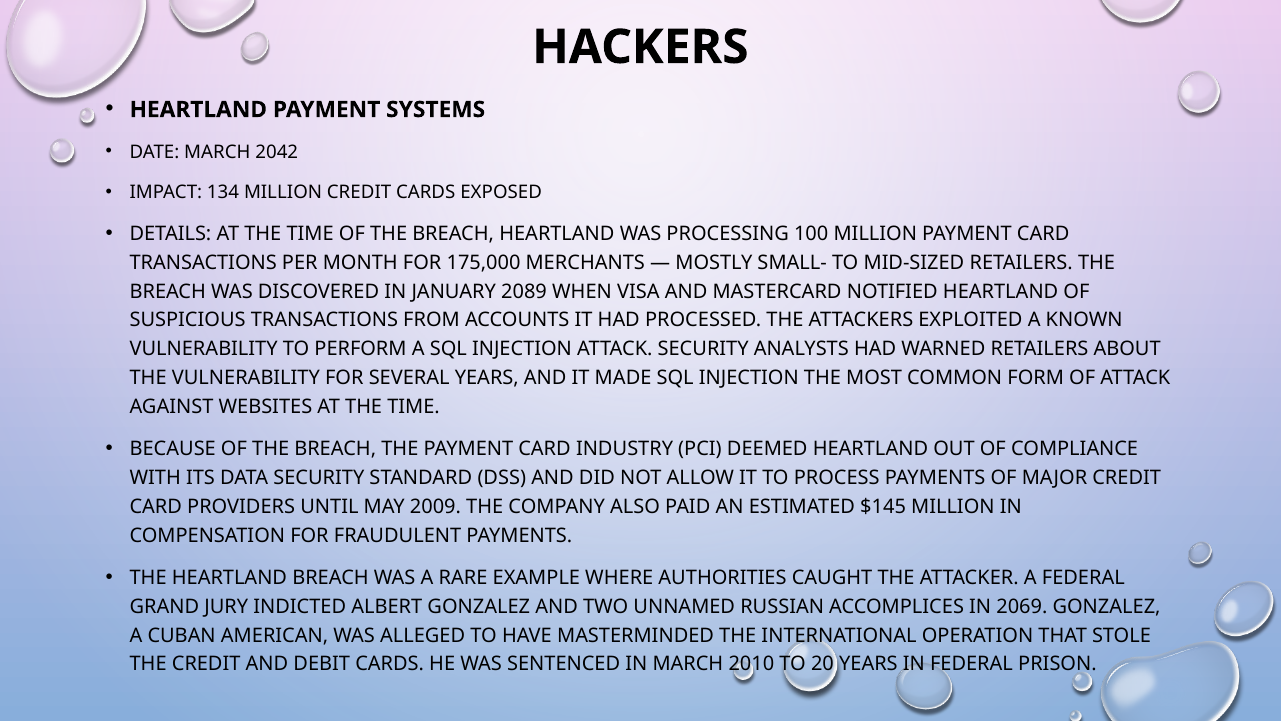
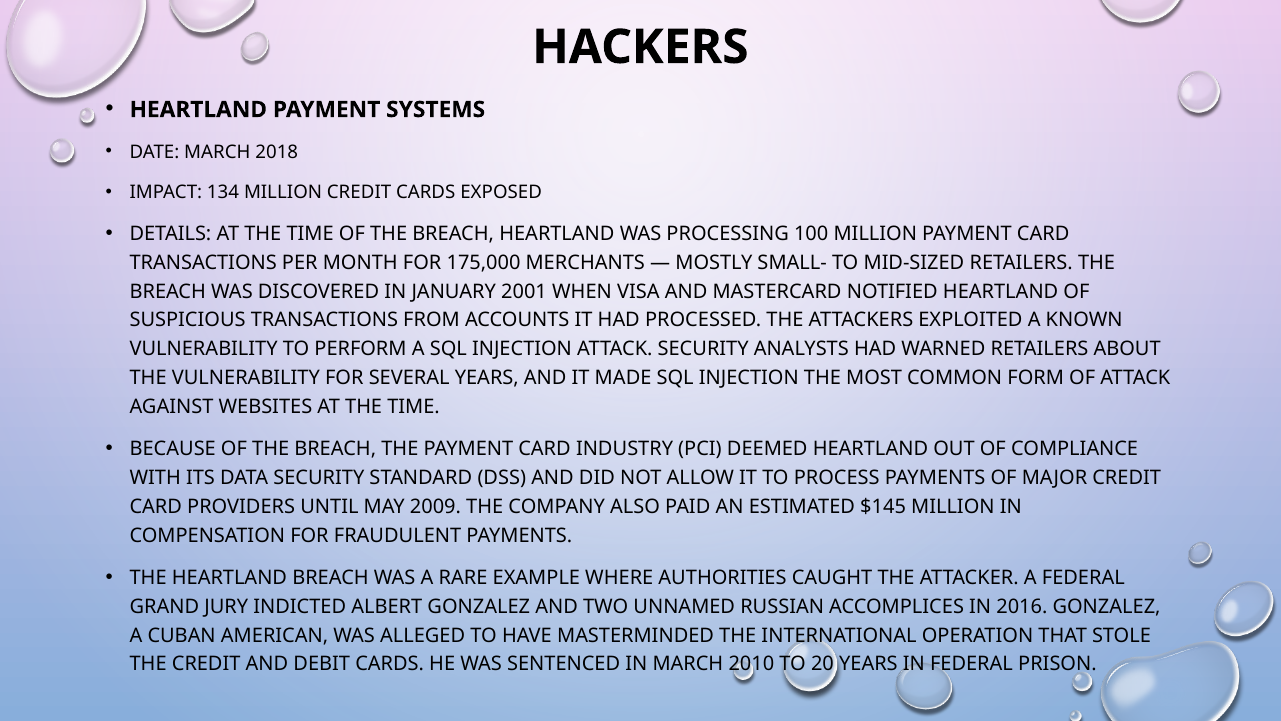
2042: 2042 -> 2018
2089: 2089 -> 2001
2069: 2069 -> 2016
